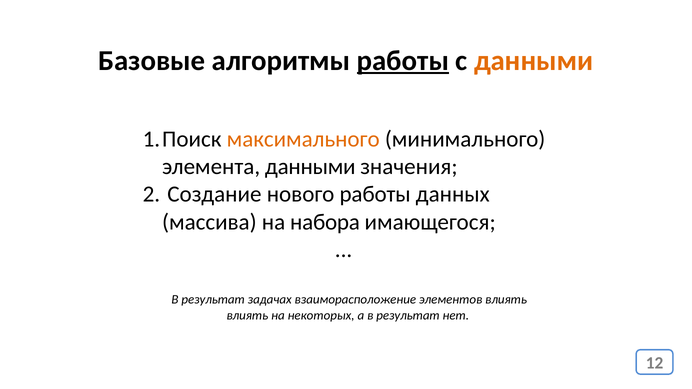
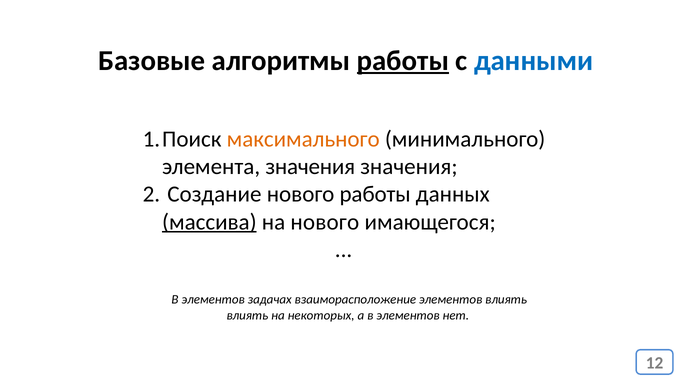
данными at (534, 61) colour: orange -> blue
элемента данными: данными -> значения
массива underline: none -> present
на набора: набора -> нового
результат at (213, 300): результат -> элементов
а в результат: результат -> элементов
